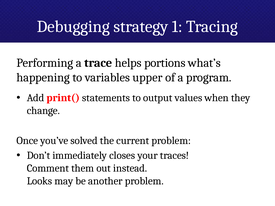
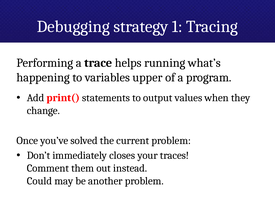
portions: portions -> running
Looks: Looks -> Could
